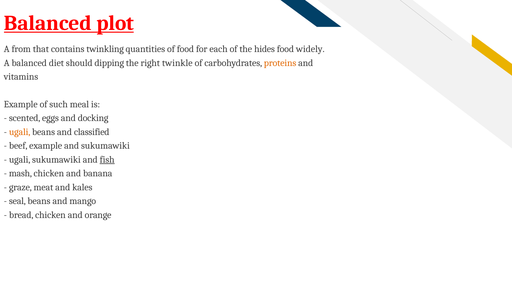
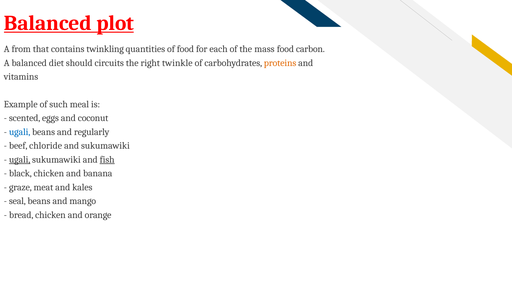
hides: hides -> mass
widely: widely -> carbon
dipping: dipping -> circuits
docking: docking -> coconut
ugali at (20, 132) colour: orange -> blue
classified: classified -> regularly
beef example: example -> chloride
ugali at (20, 160) underline: none -> present
mash: mash -> black
